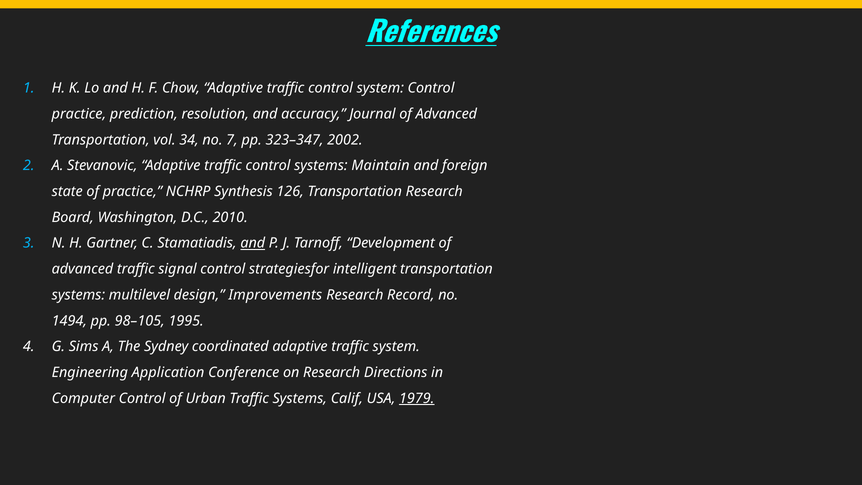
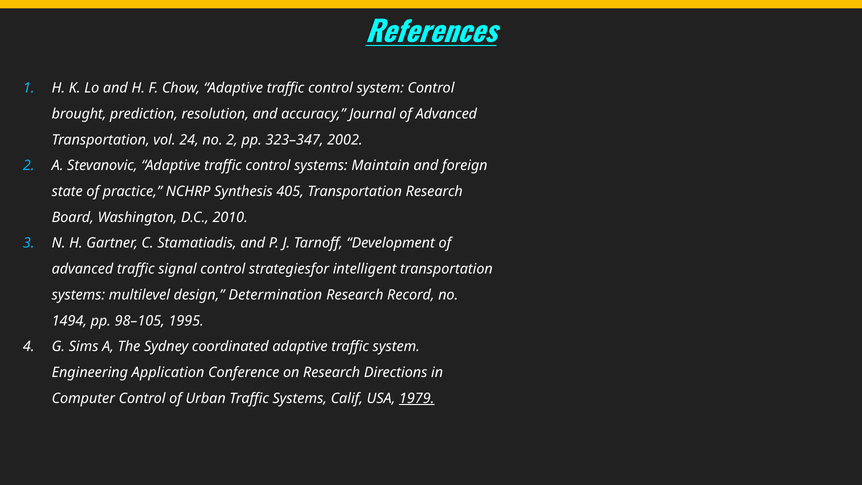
practice at (79, 114): practice -> brought
34: 34 -> 24
no 7: 7 -> 2
126: 126 -> 405
and at (253, 243) underline: present -> none
Improvements: Improvements -> Determination
